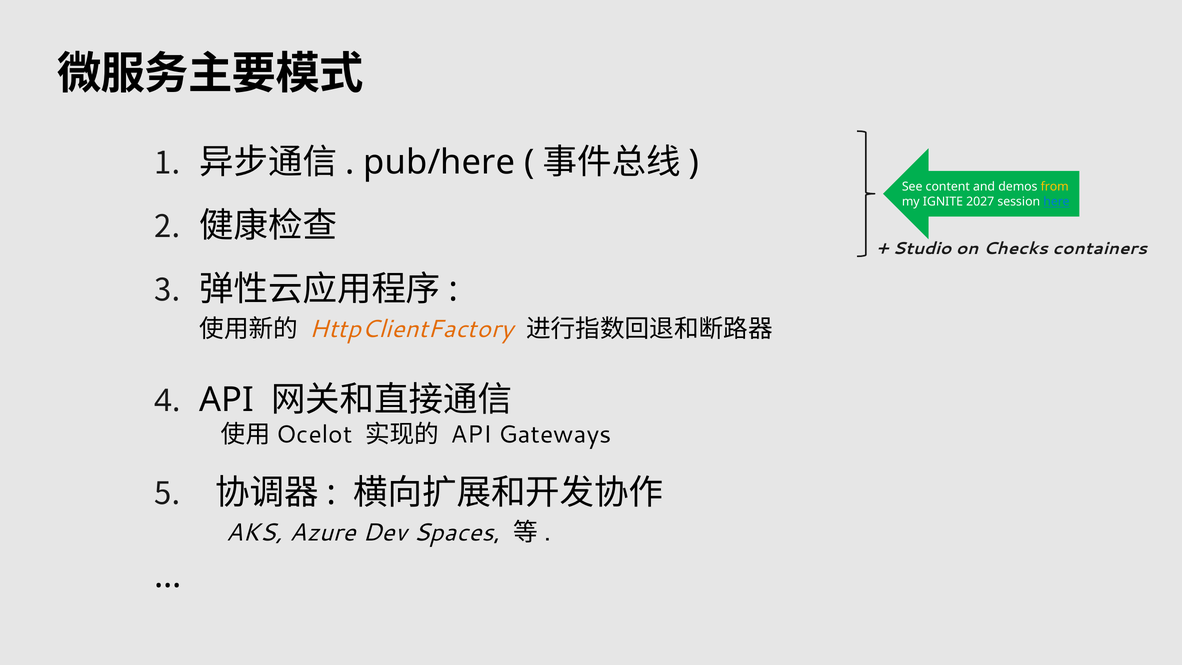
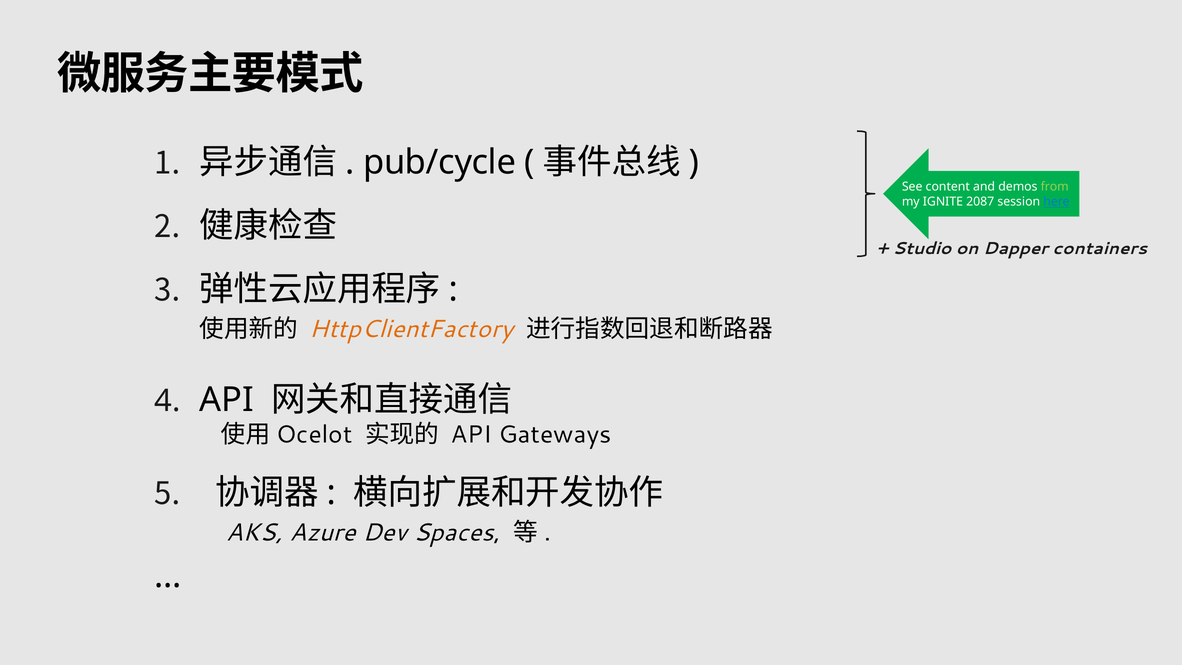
pub/here: pub/here -> pub/cycle
from colour: yellow -> light green
2027: 2027 -> 2087
Checks: Checks -> Dapper
